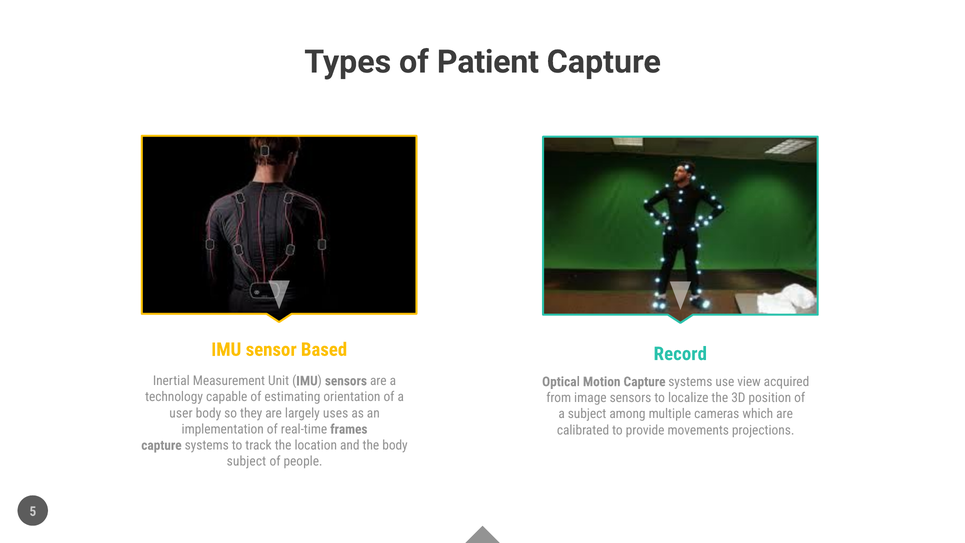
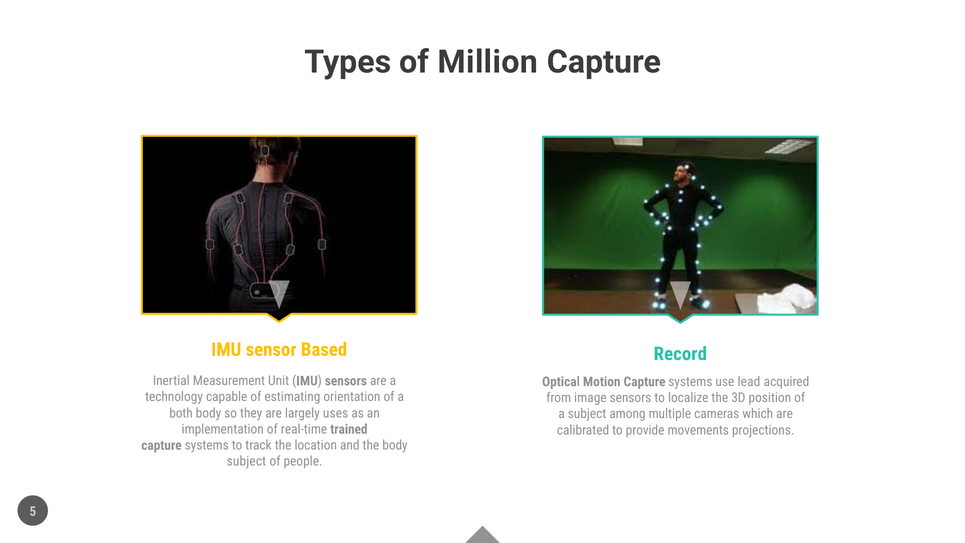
Patient: Patient -> Million
view: view -> lead
user: user -> both
frames: frames -> trained
